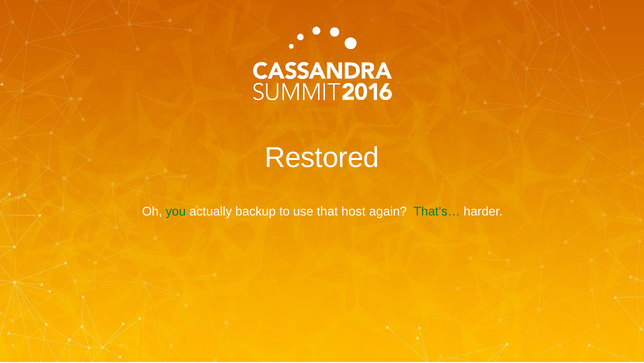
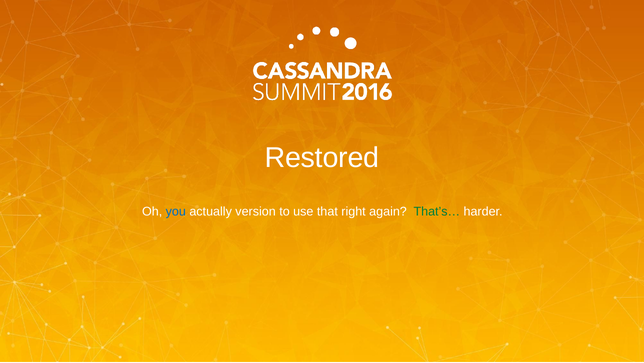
you colour: green -> blue
backup: backup -> version
host: host -> right
